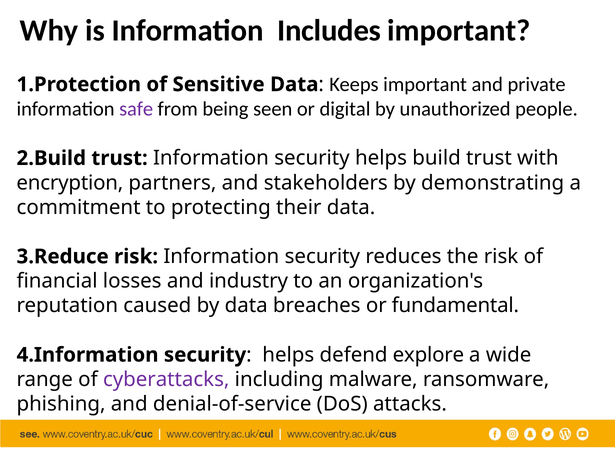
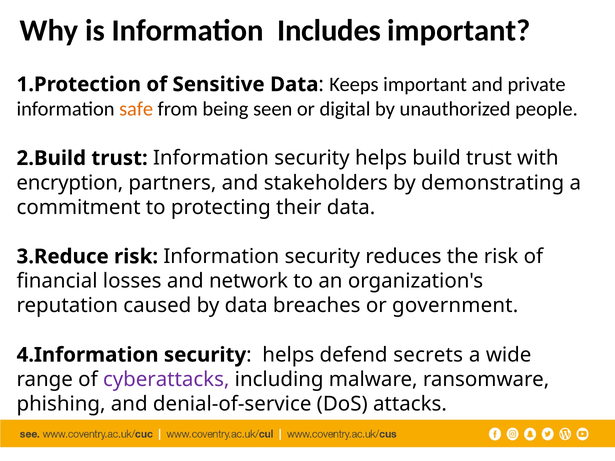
safe colour: purple -> orange
industry: industry -> network
fundamental: fundamental -> government
explore: explore -> secrets
